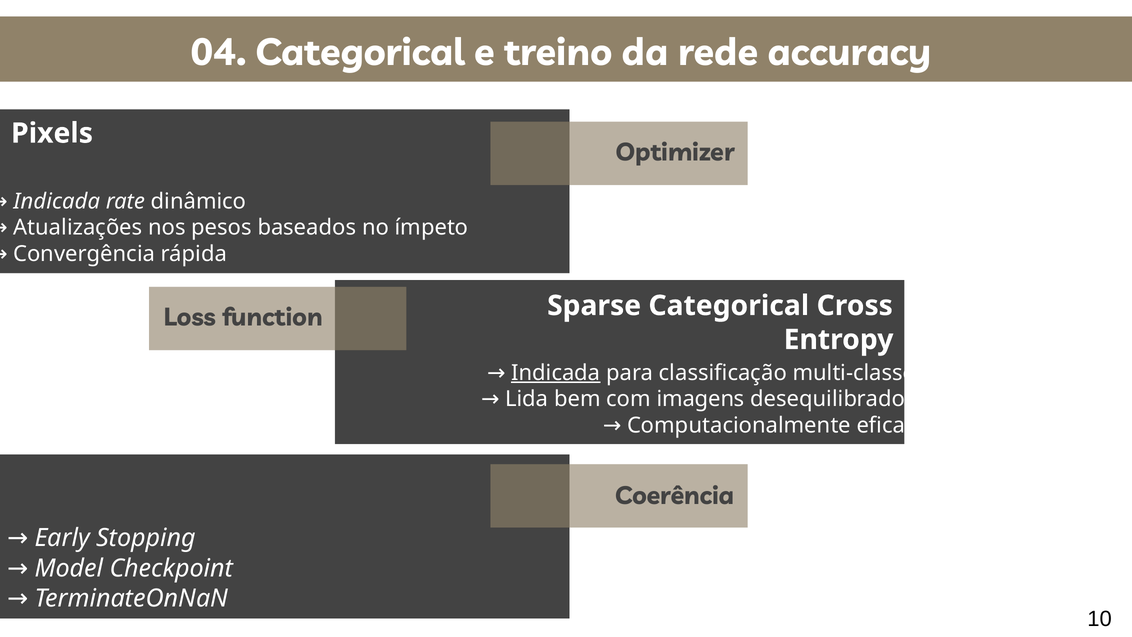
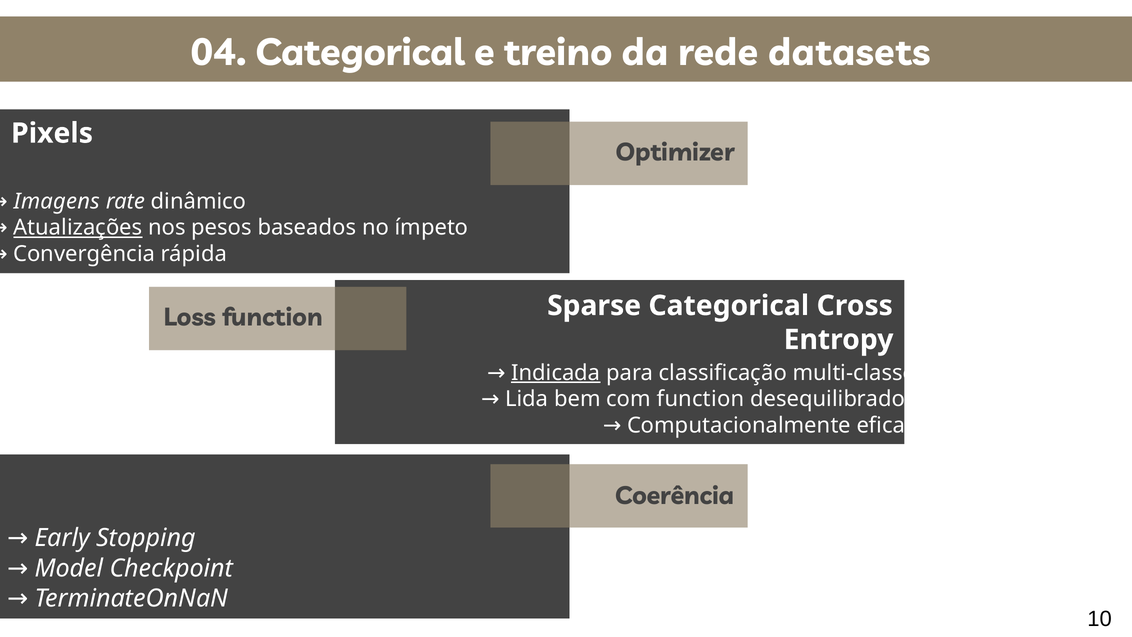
accuracy: accuracy -> datasets
Indicada at (57, 201): Indicada -> Imagens
Atualizações underline: none -> present
com imagens: imagens -> function
